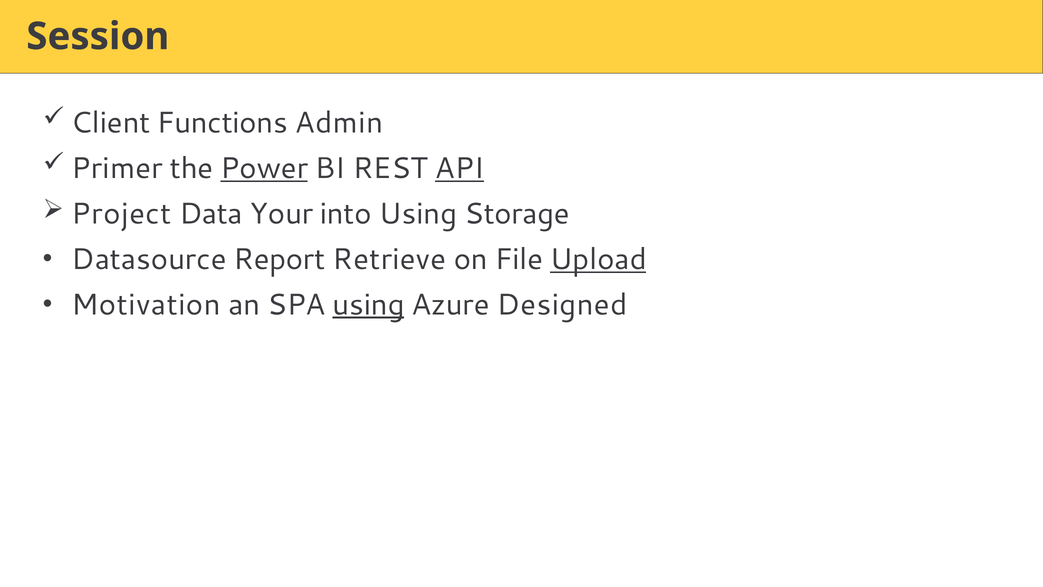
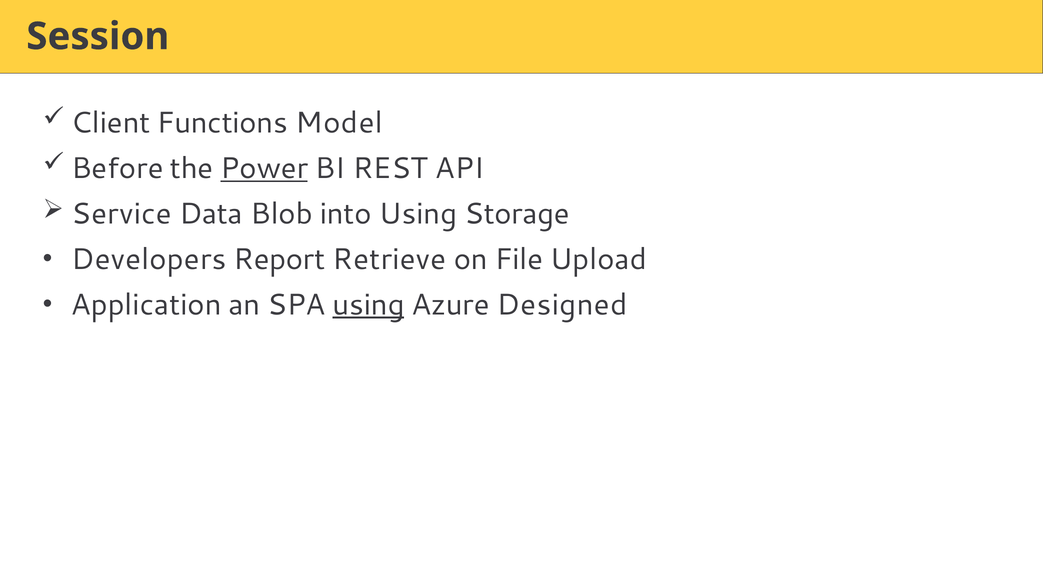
Admin: Admin -> Model
Primer: Primer -> Before
API underline: present -> none
Project: Project -> Service
Your: Your -> Blob
Datasource: Datasource -> Developers
Upload underline: present -> none
Motivation: Motivation -> Application
